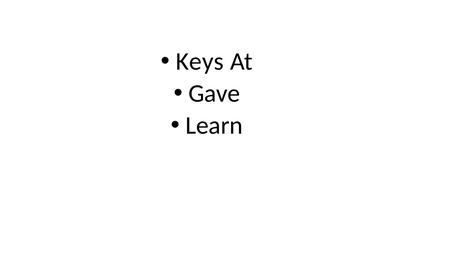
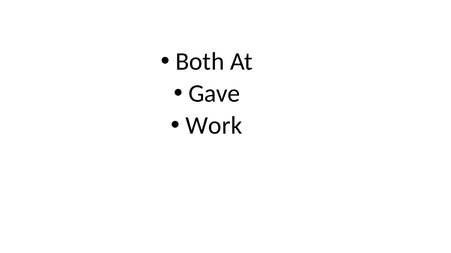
Keys: Keys -> Both
Learn: Learn -> Work
